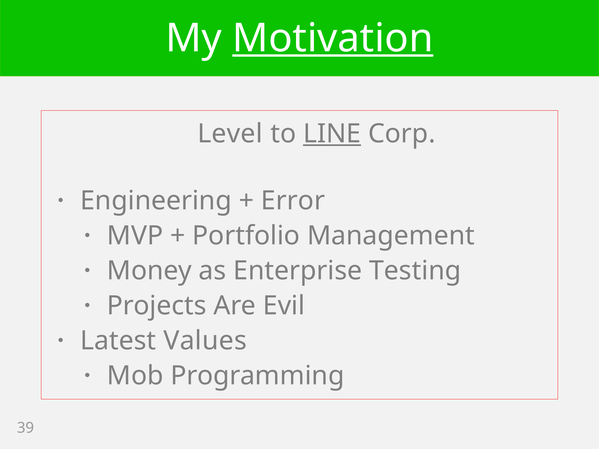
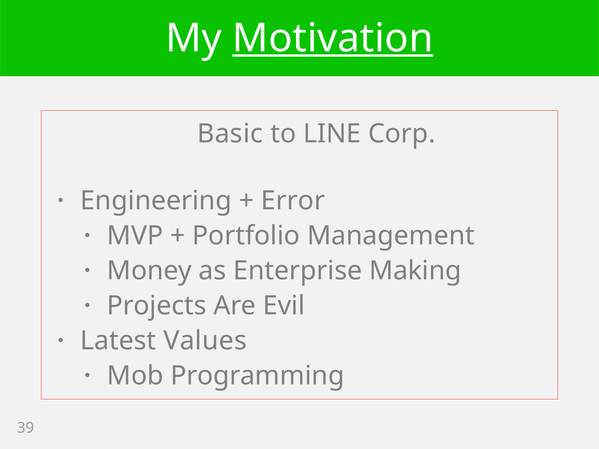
Level: Level -> Basic
LINE underline: present -> none
Testing: Testing -> Making
